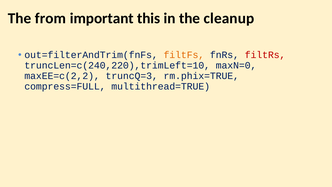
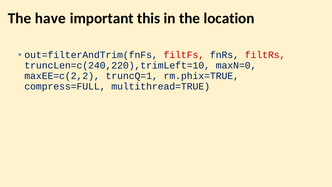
from: from -> have
cleanup: cleanup -> location
filtFs colour: orange -> red
truncQ=3: truncQ=3 -> truncQ=1
